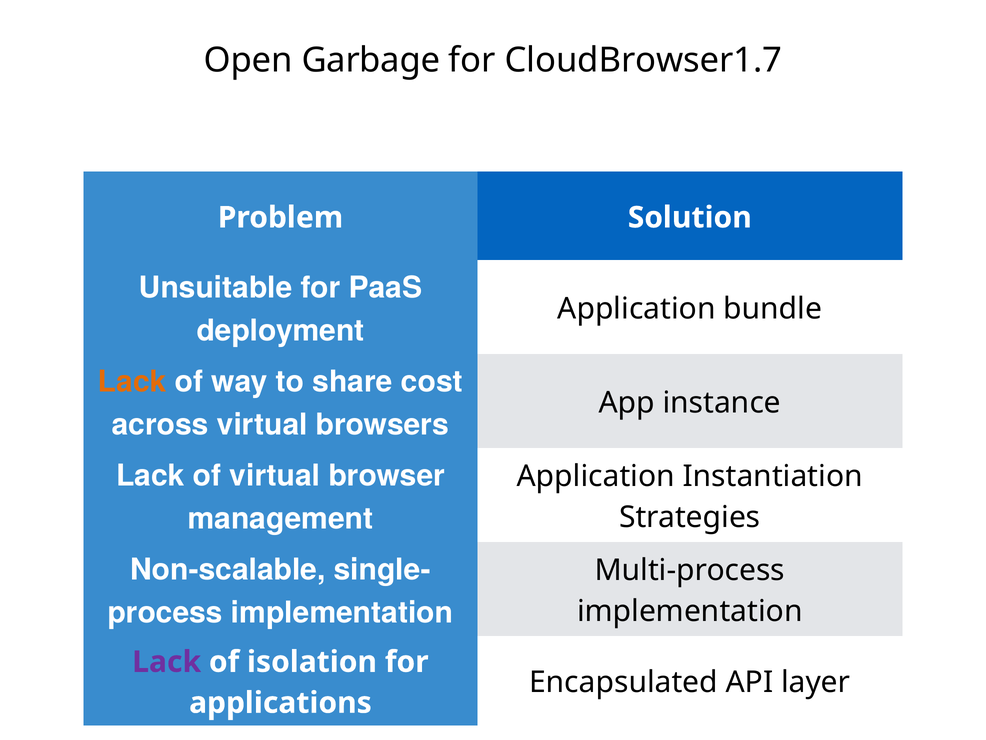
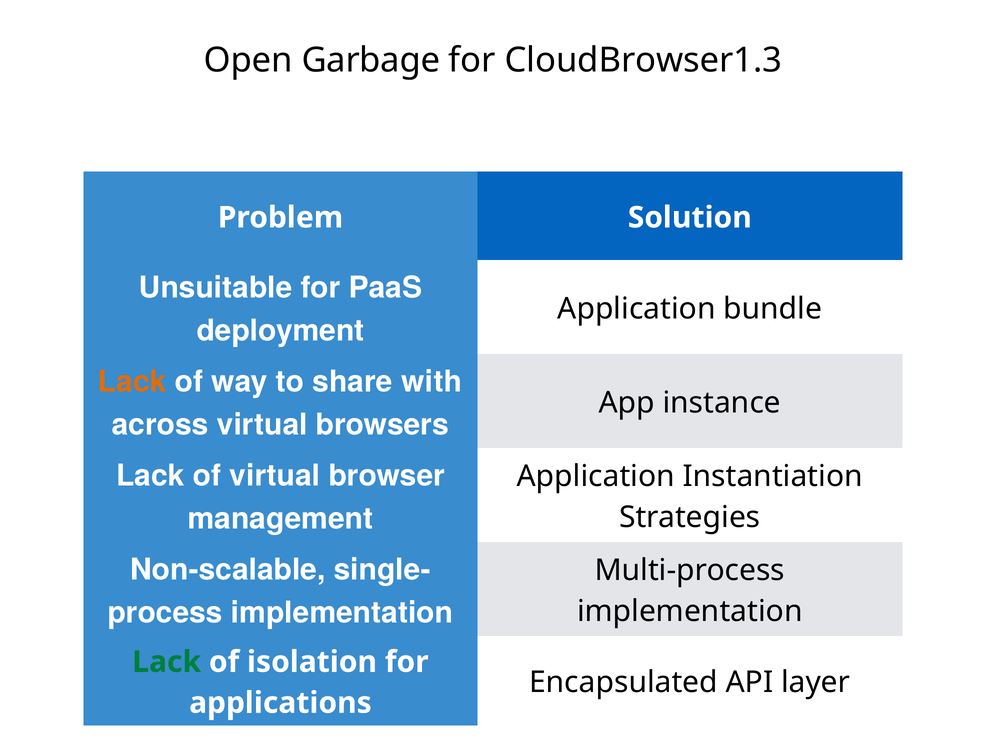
CloudBrowser1.7: CloudBrowser1.7 -> CloudBrowser1.3
cost: cost -> with
Lack at (167, 662) colour: purple -> green
